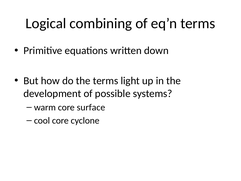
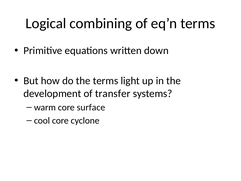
possible: possible -> transfer
